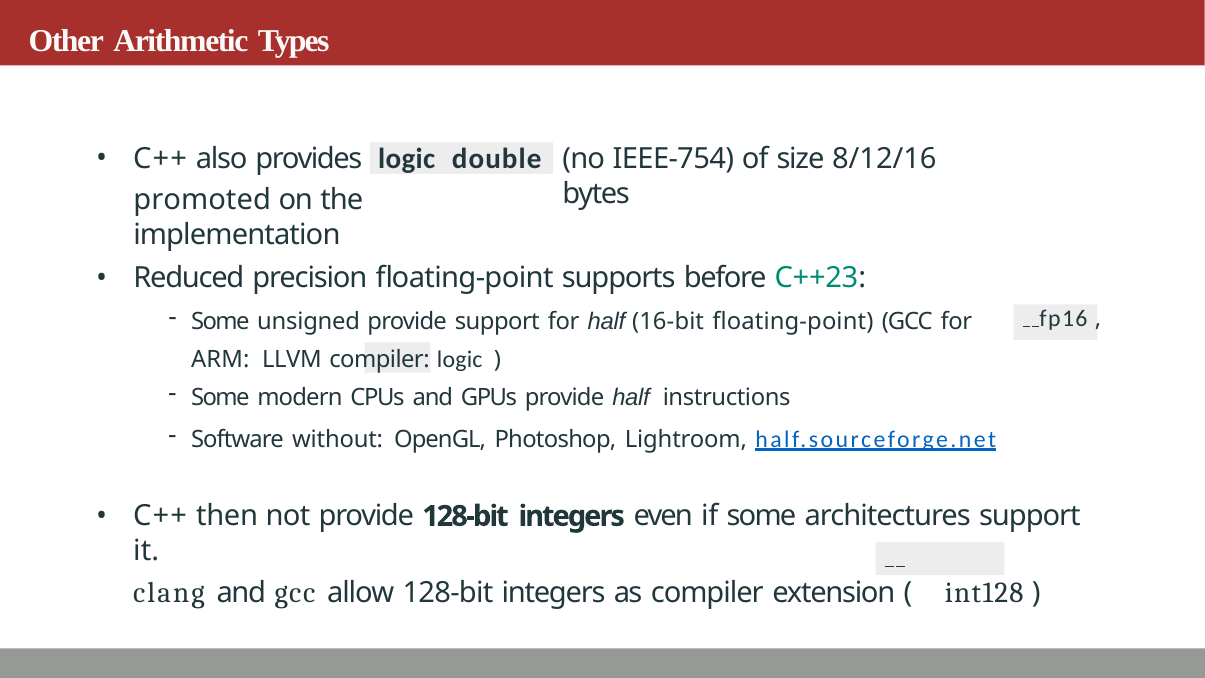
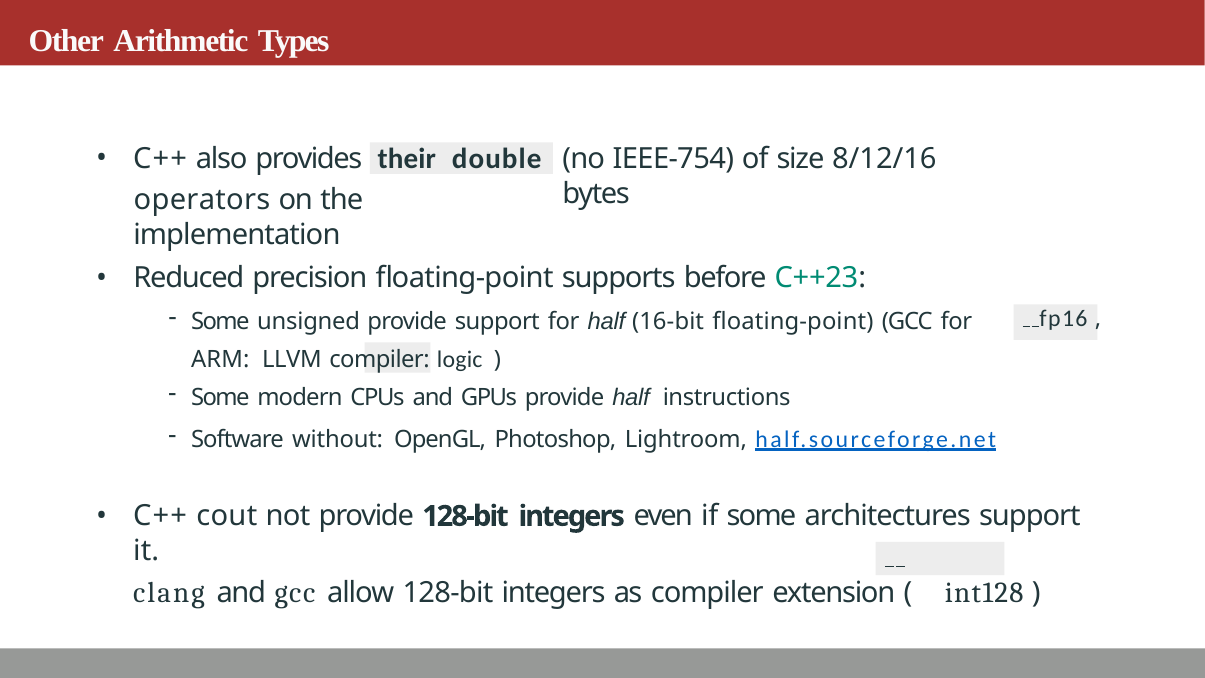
provides logic: logic -> their
promoted: promoted -> operators
then: then -> cout
